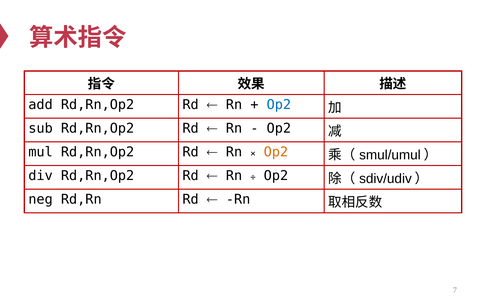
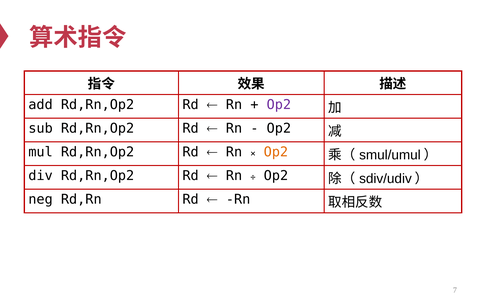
Op2 at (279, 105) colour: blue -> purple
